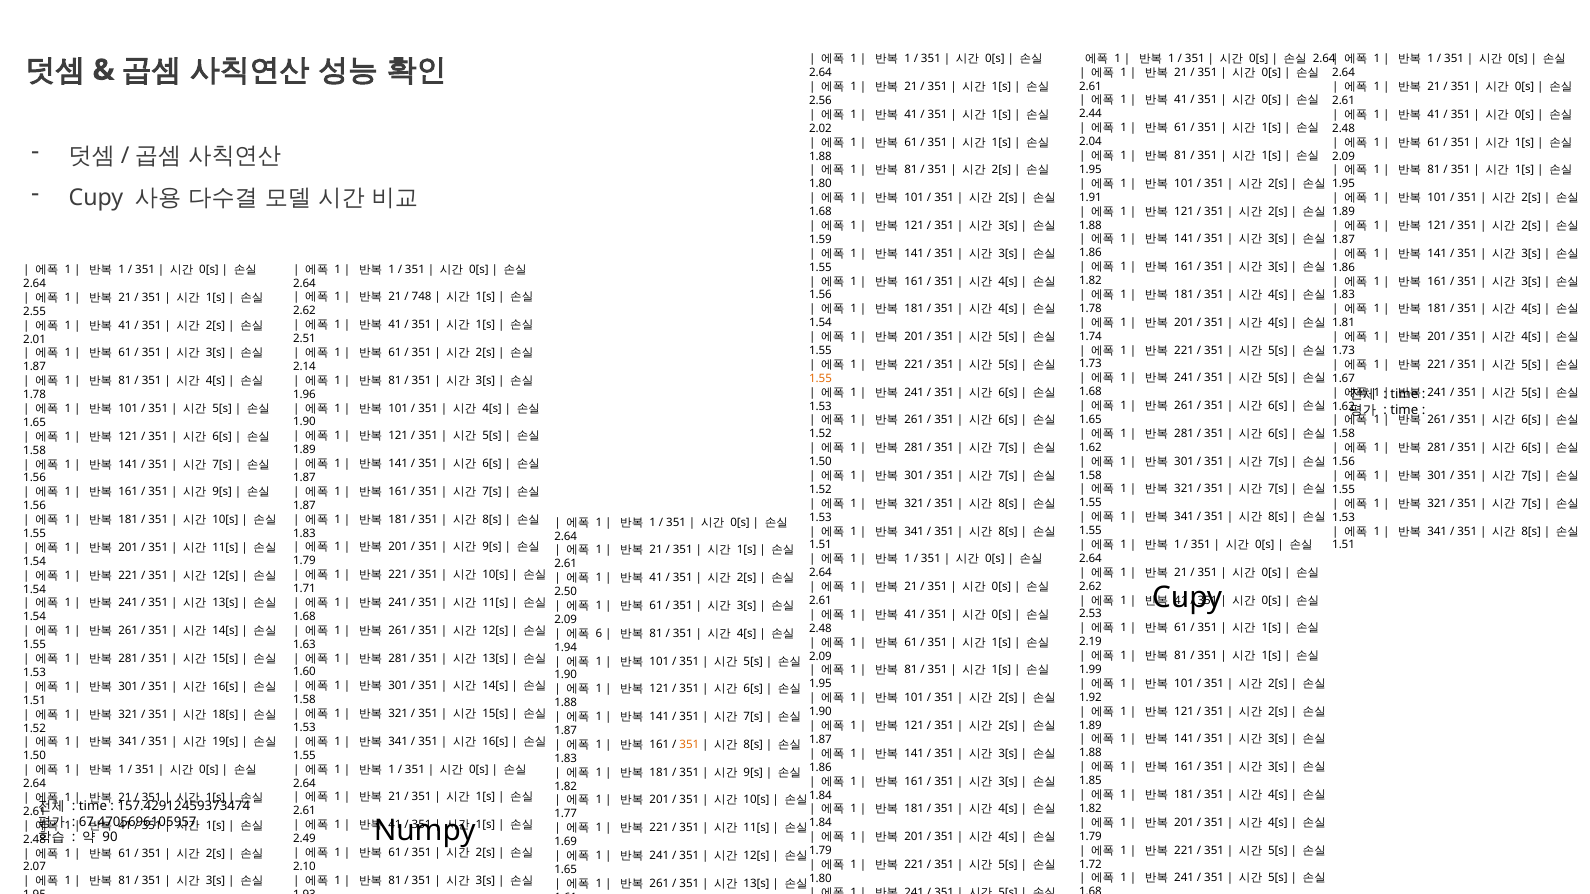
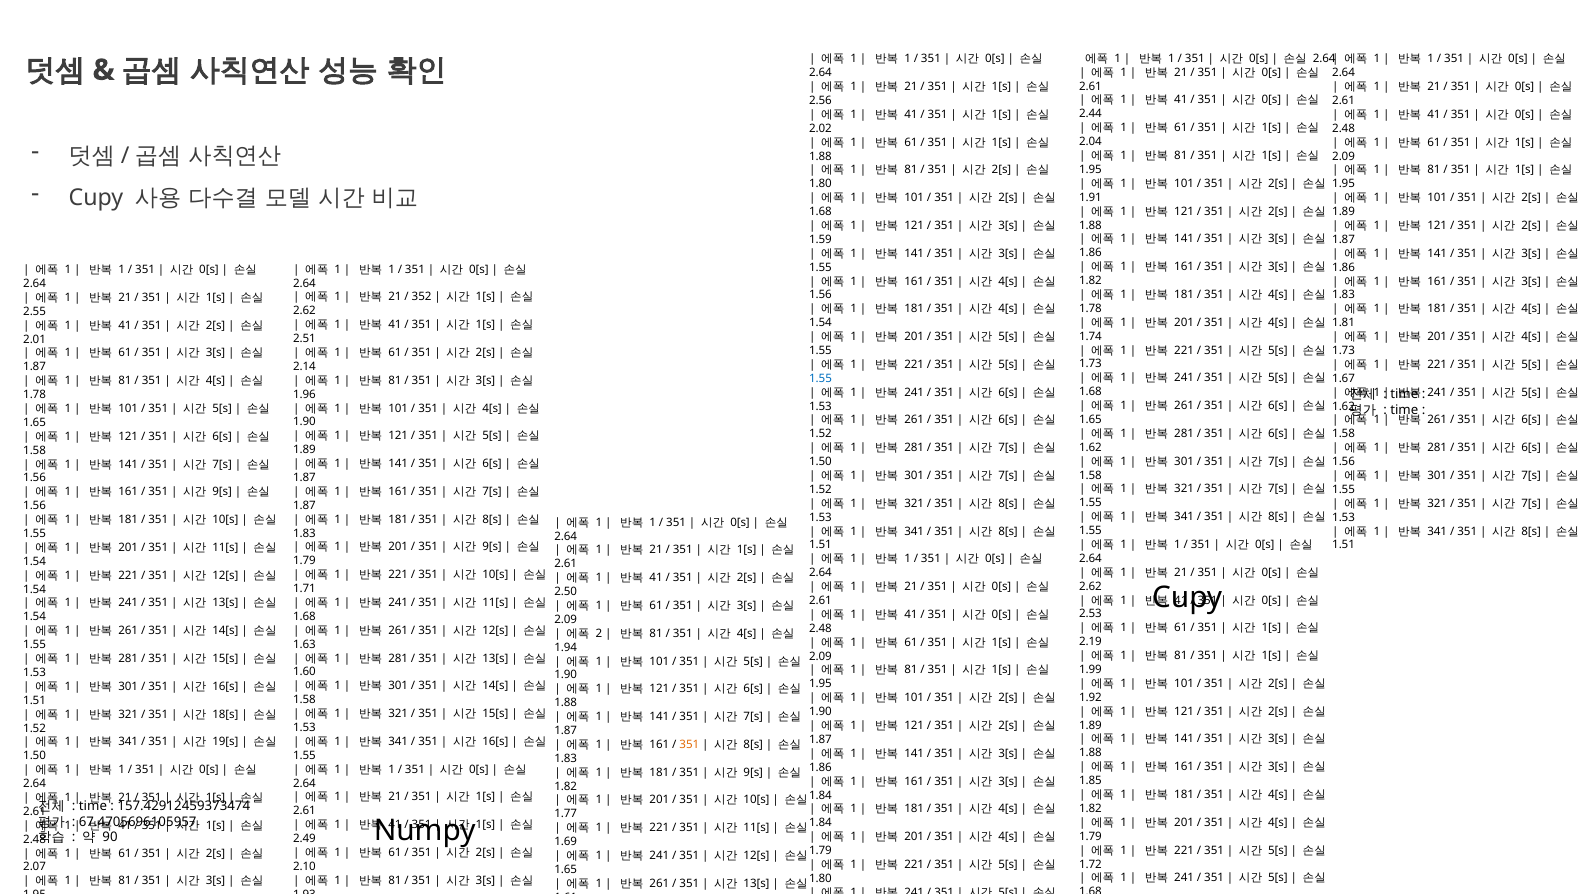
748: 748 -> 352
1.55 at (821, 379) colour: orange -> blue
6: 6 -> 2
